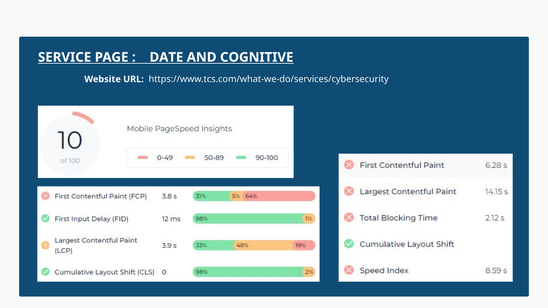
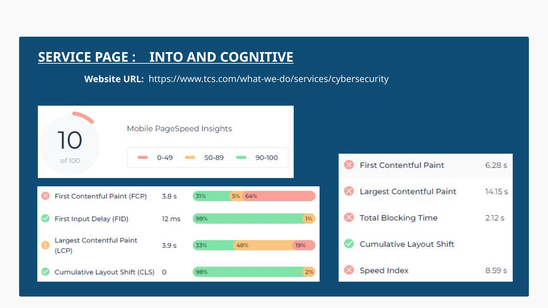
DATE: DATE -> INTO
